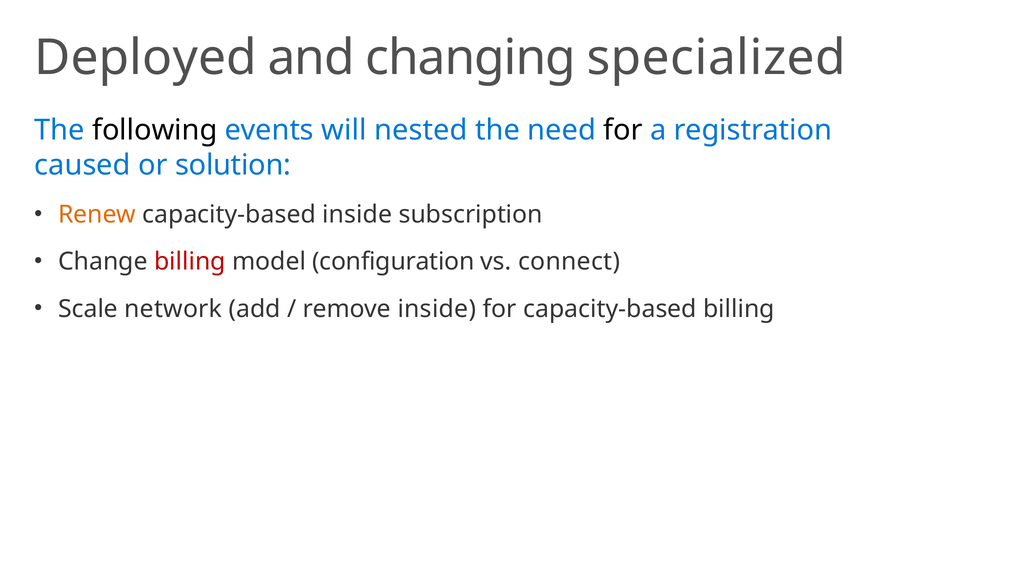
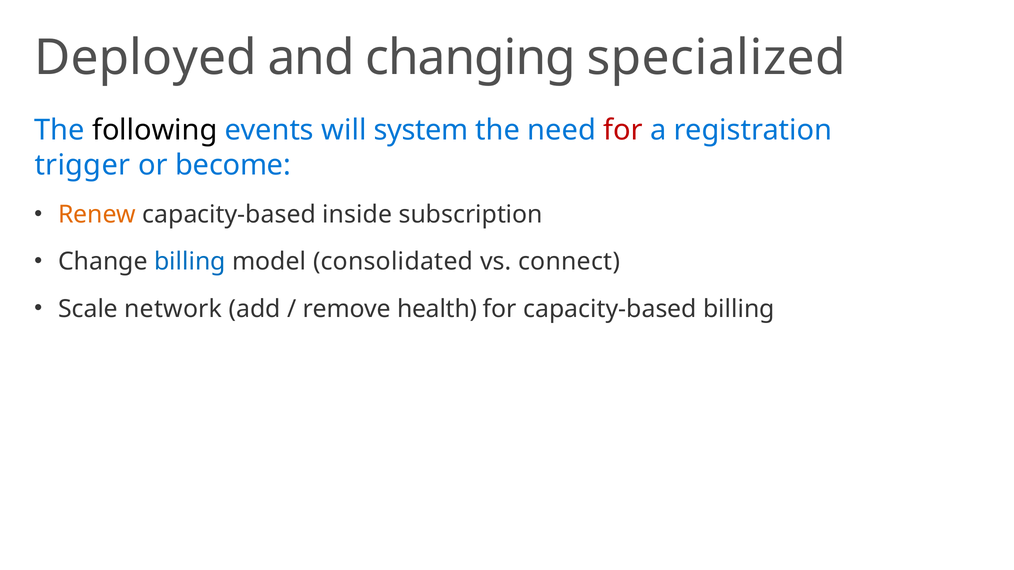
nested: nested -> system
for at (623, 130) colour: black -> red
caused: caused -> trigger
solution: solution -> become
billing at (190, 262) colour: red -> blue
configuration: configuration -> consolidated
remove inside: inside -> health
